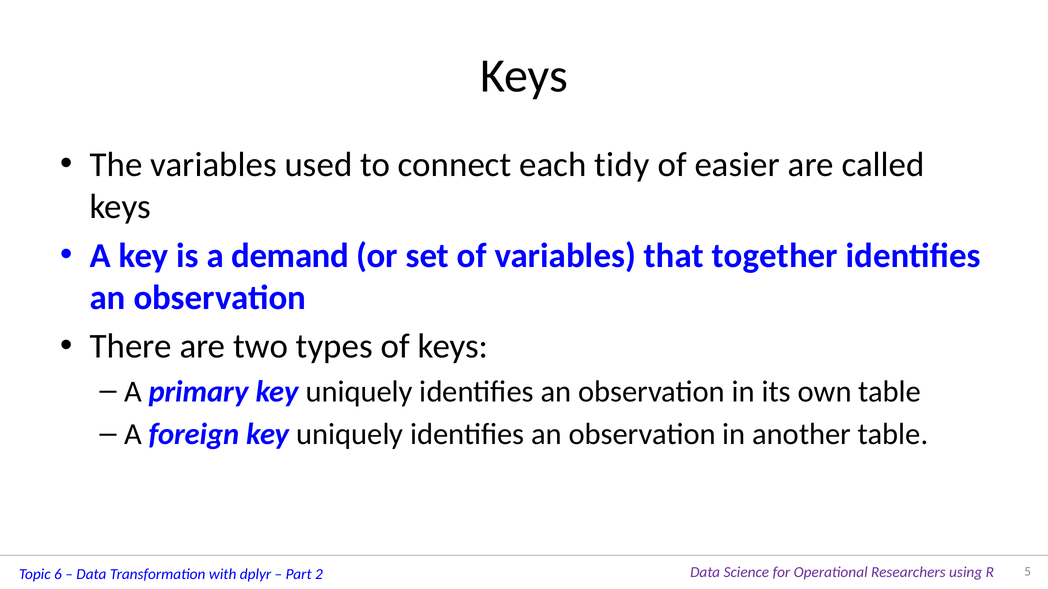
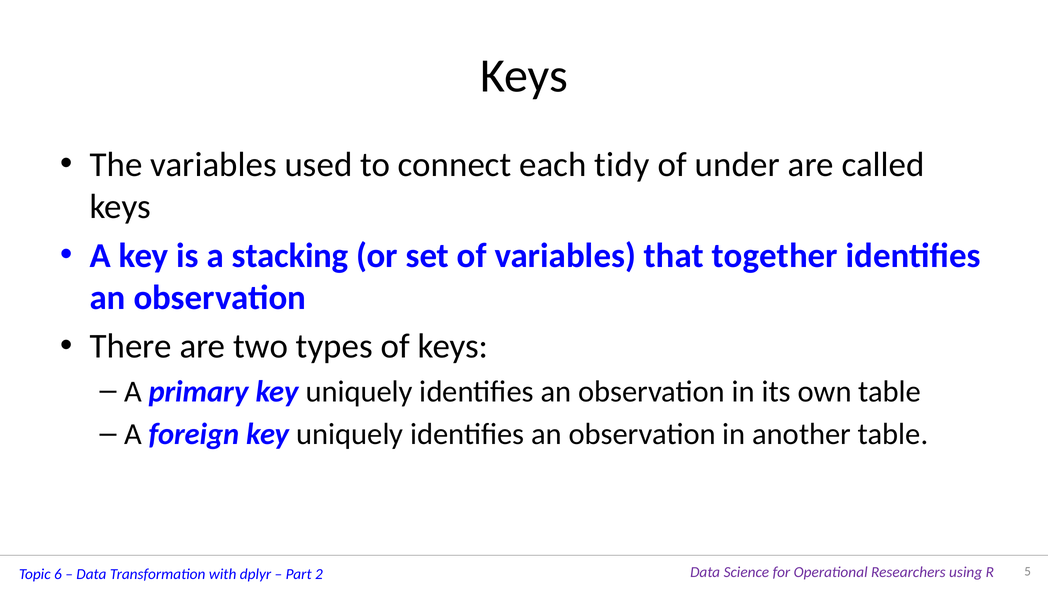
easier: easier -> under
demand: demand -> stacking
